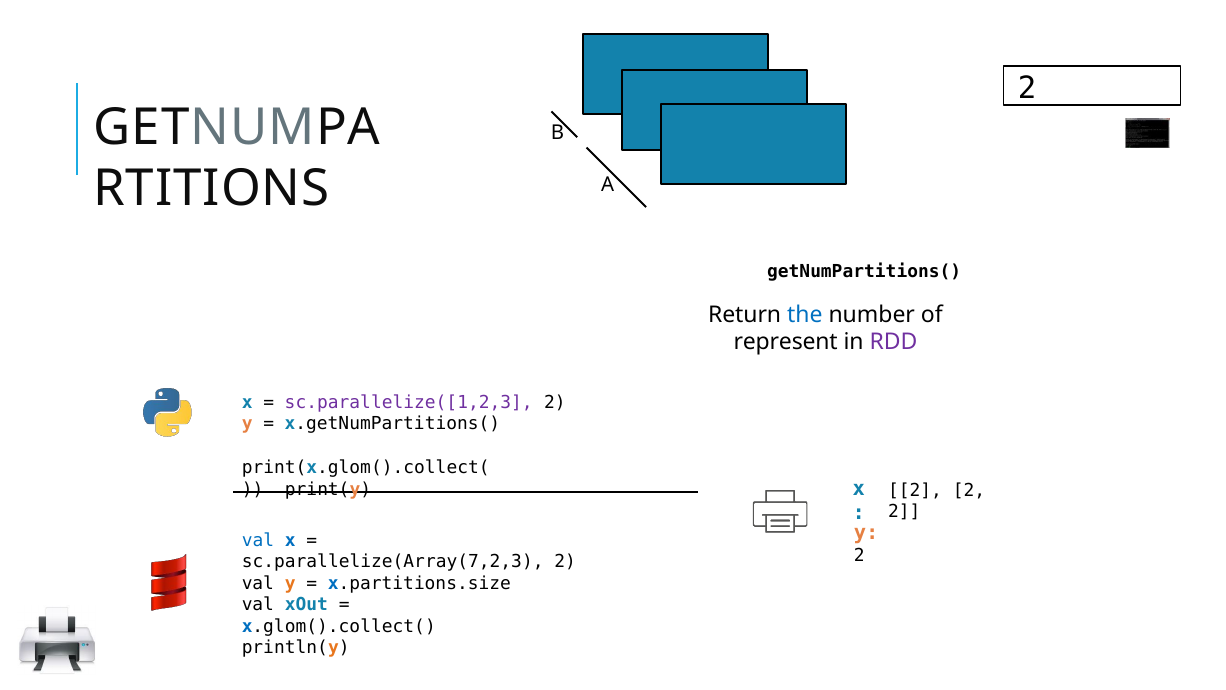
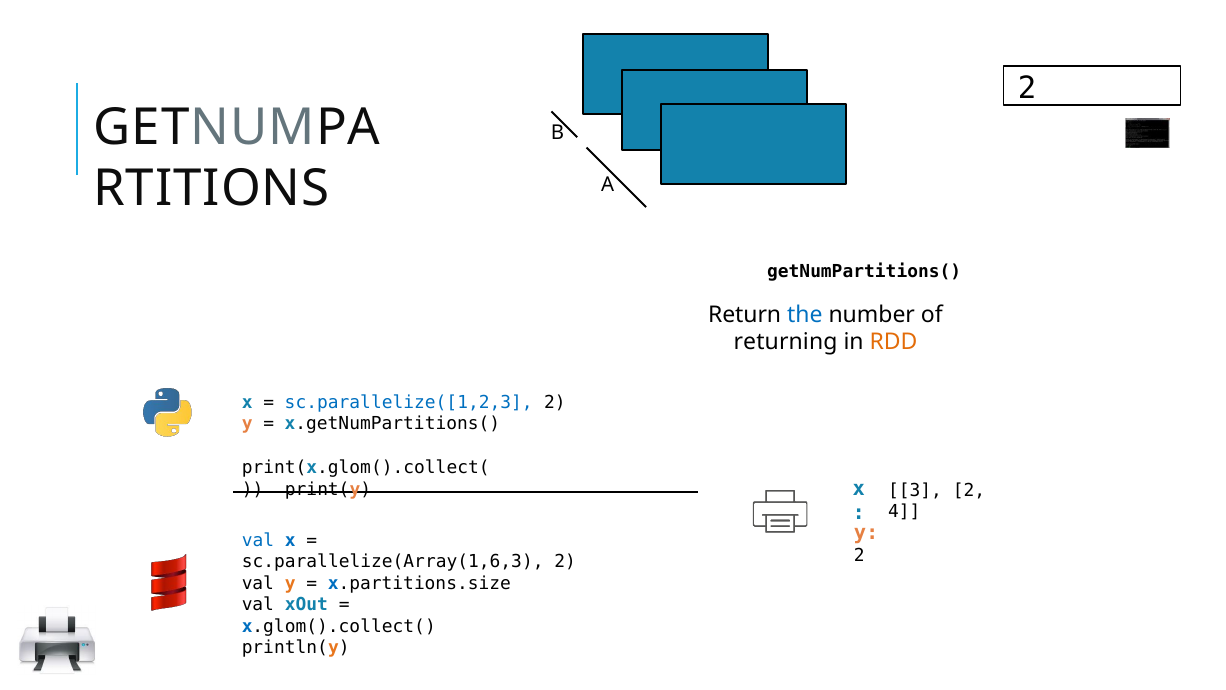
represent: represent -> returning
RDD colour: purple -> orange
sc.parallelize([1,2,3 colour: purple -> blue
2 at (915, 490): 2 -> 3
2 at (904, 512): 2 -> 4
sc.parallelize(Array(7,2,3: sc.parallelize(Array(7,2,3 -> sc.parallelize(Array(1,6,3
